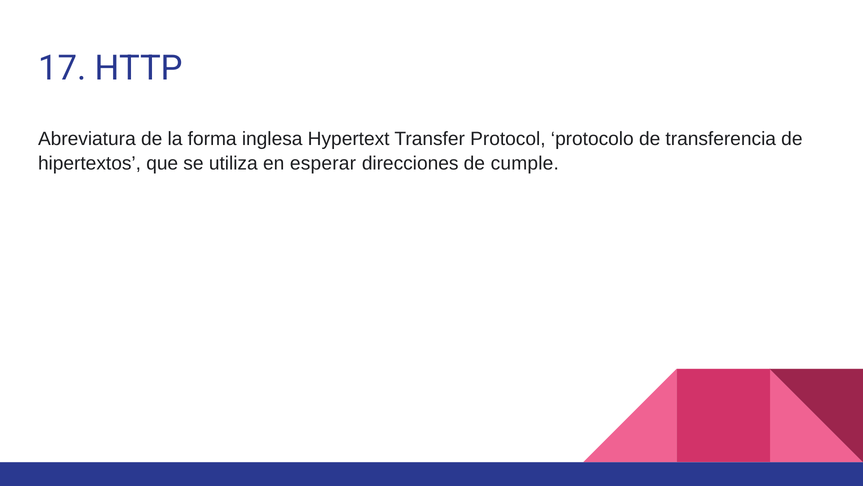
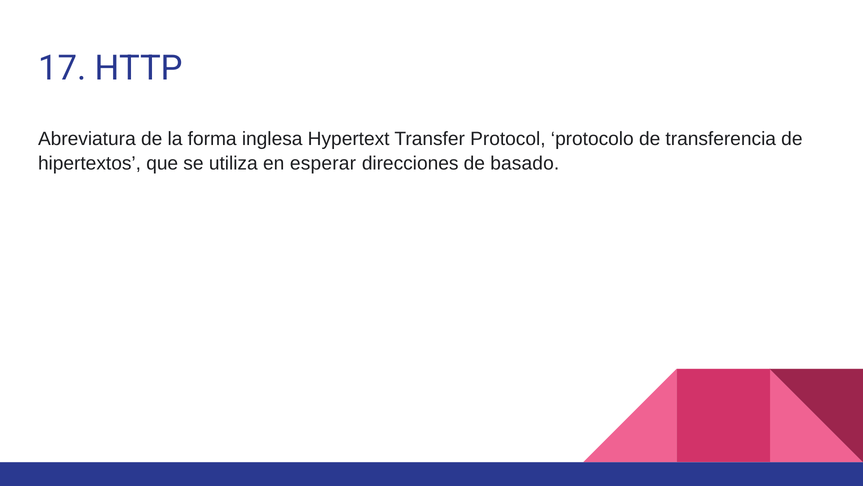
cumple: cumple -> basado
